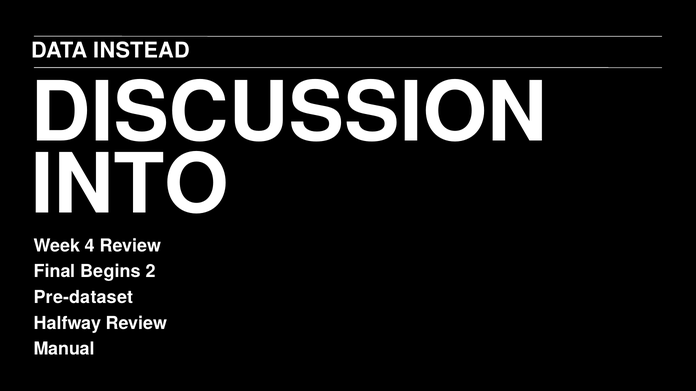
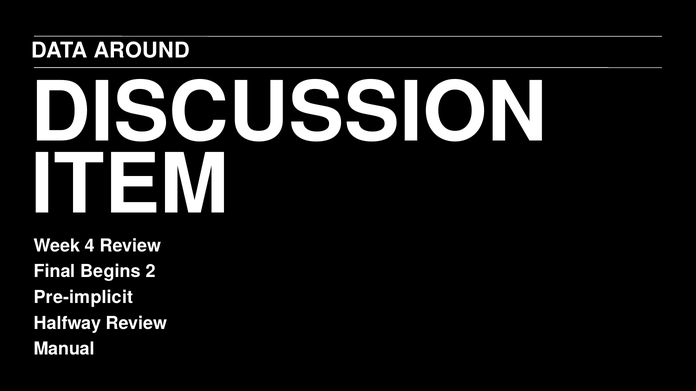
INSTEAD: INSTEAD -> AROUND
INTO: INTO -> ITEM
Pre-dataset: Pre-dataset -> Pre-implicit
